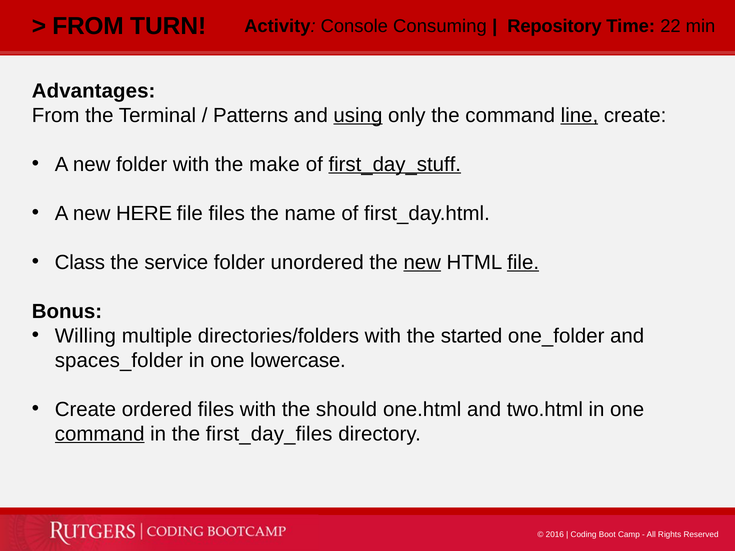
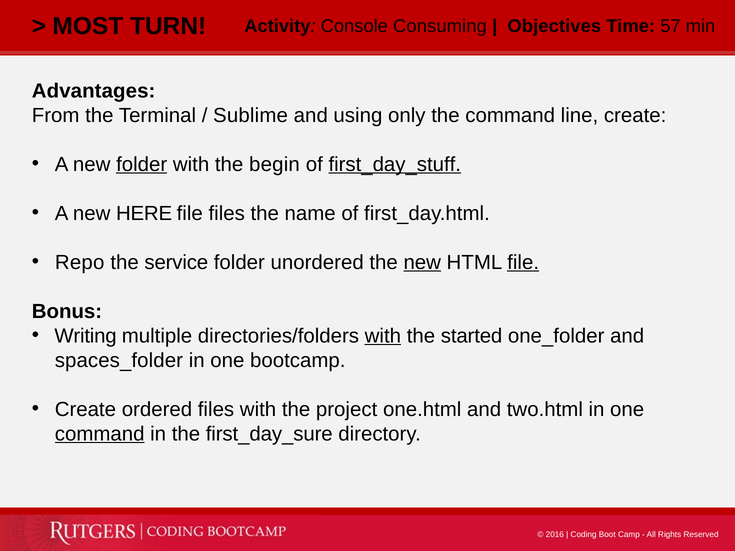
FROM at (88, 26): FROM -> MOST
Repository: Repository -> Objectives
22: 22 -> 57
Patterns: Patterns -> Sublime
using underline: present -> none
line underline: present -> none
folder at (142, 164) underline: none -> present
make: make -> begin
Class: Class -> Repo
Willing: Willing -> Writing
with at (383, 336) underline: none -> present
lowercase: lowercase -> bootcamp
should: should -> project
first_day_files: first_day_files -> first_day_sure
